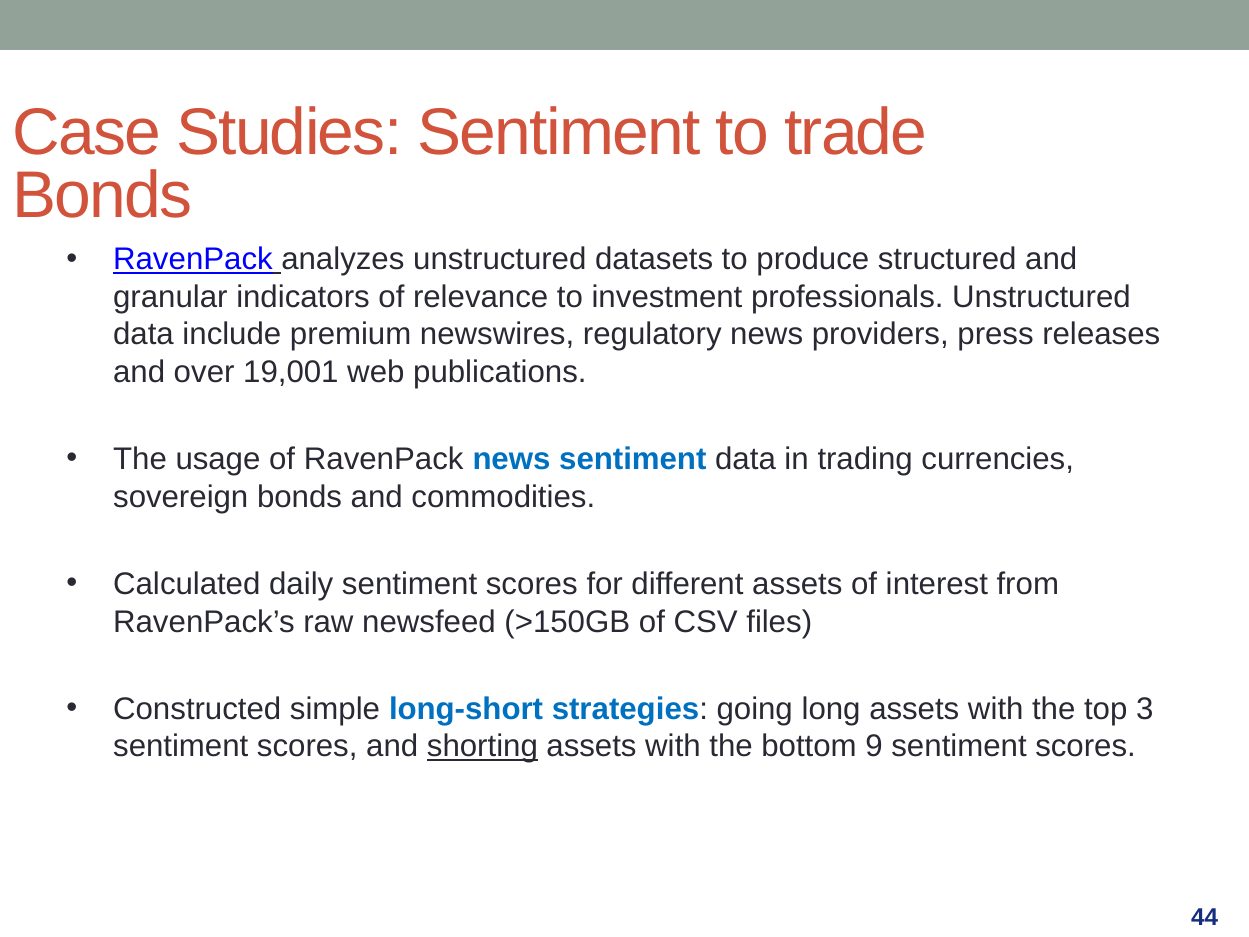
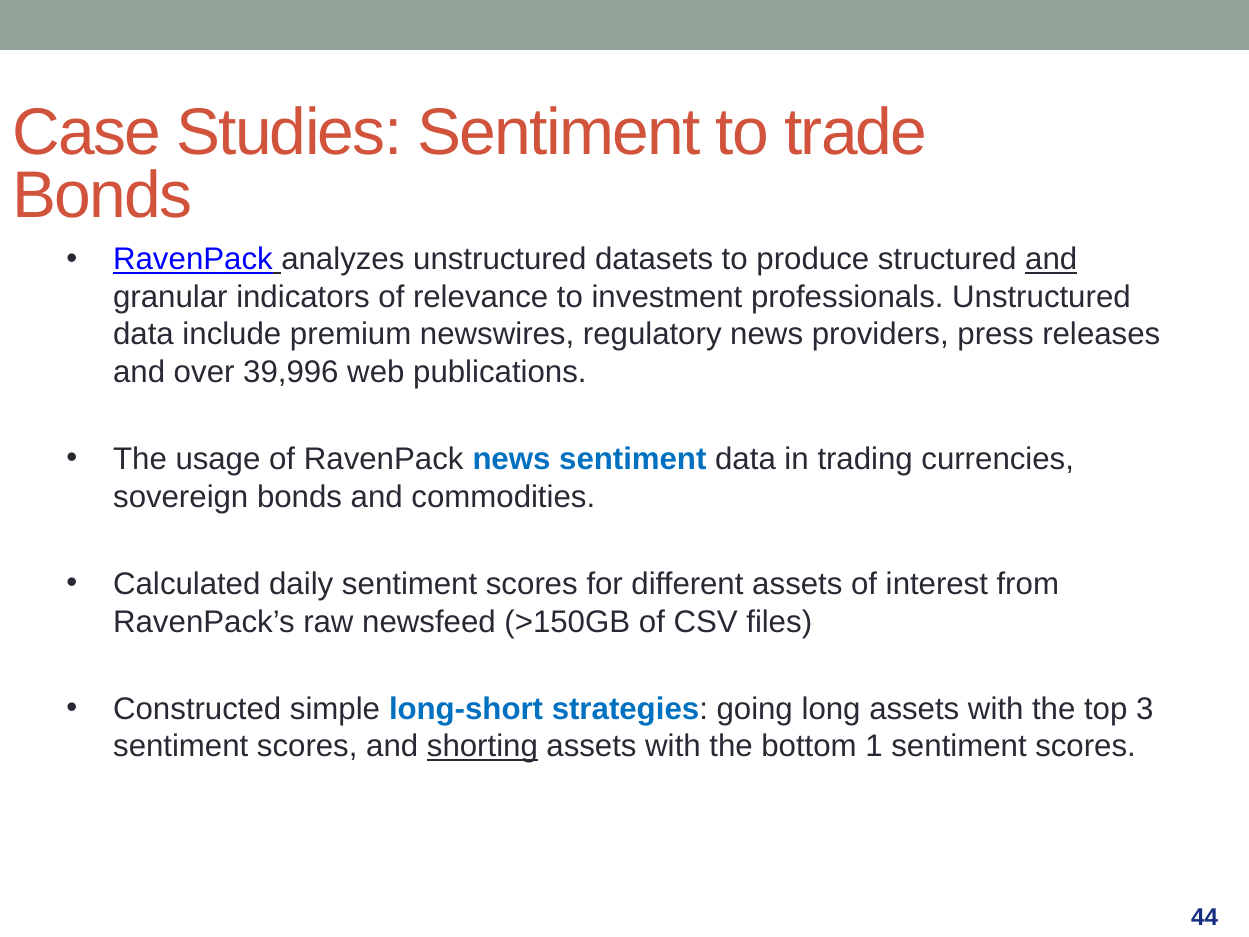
and at (1051, 259) underline: none -> present
19,001: 19,001 -> 39,996
9: 9 -> 1
